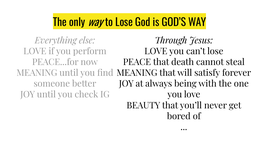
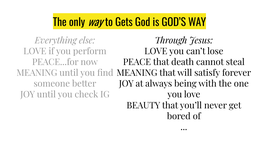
to Lose: Lose -> Gets
